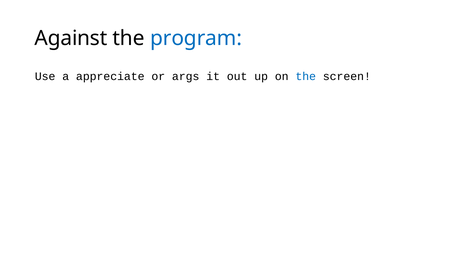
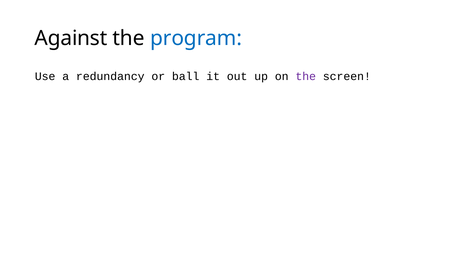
appreciate: appreciate -> redundancy
args: args -> ball
the at (306, 76) colour: blue -> purple
